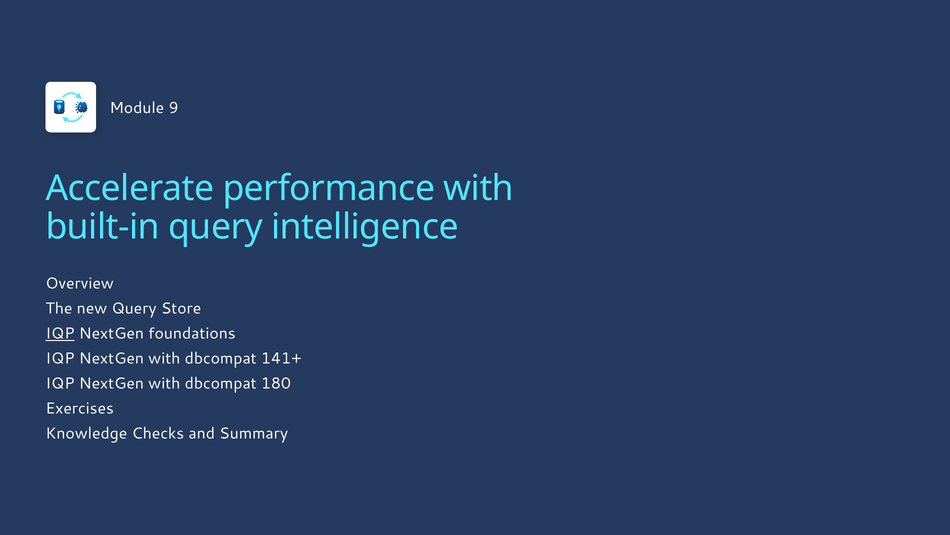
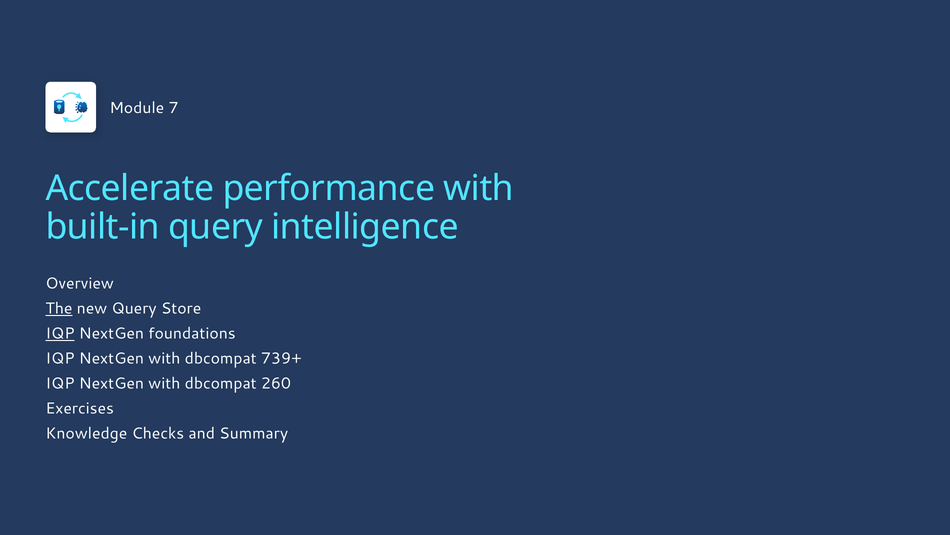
9: 9 -> 7
The underline: none -> present
141+: 141+ -> 739+
180: 180 -> 260
